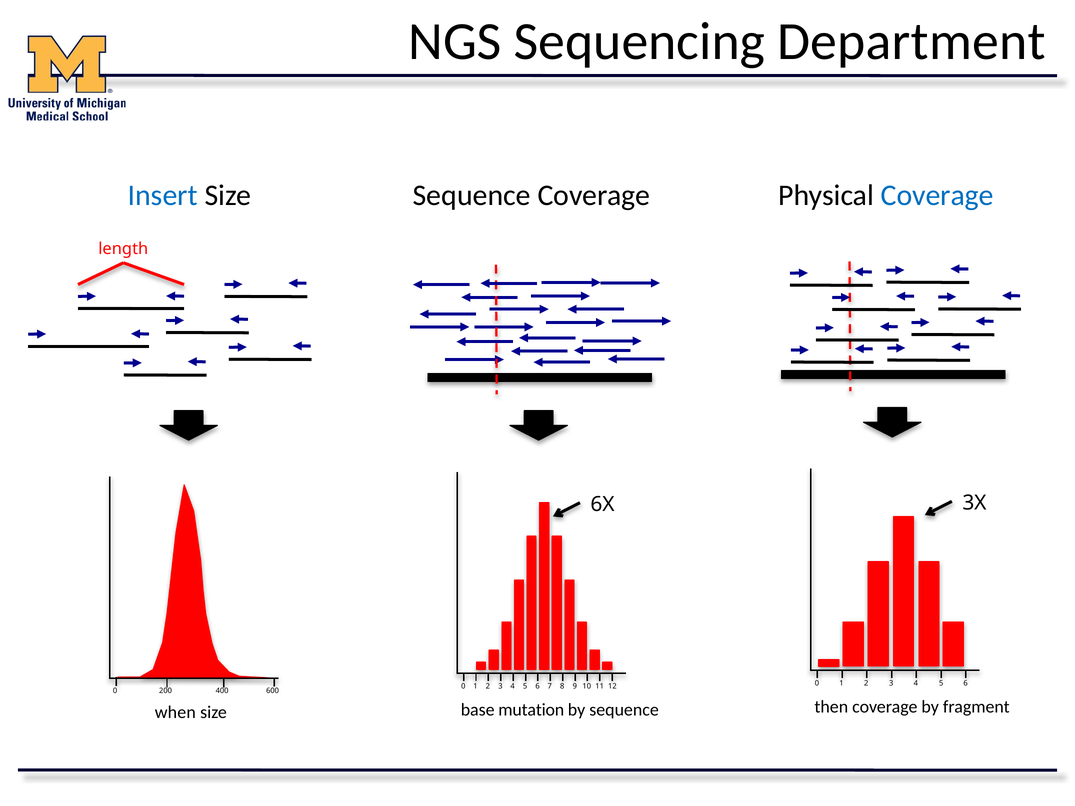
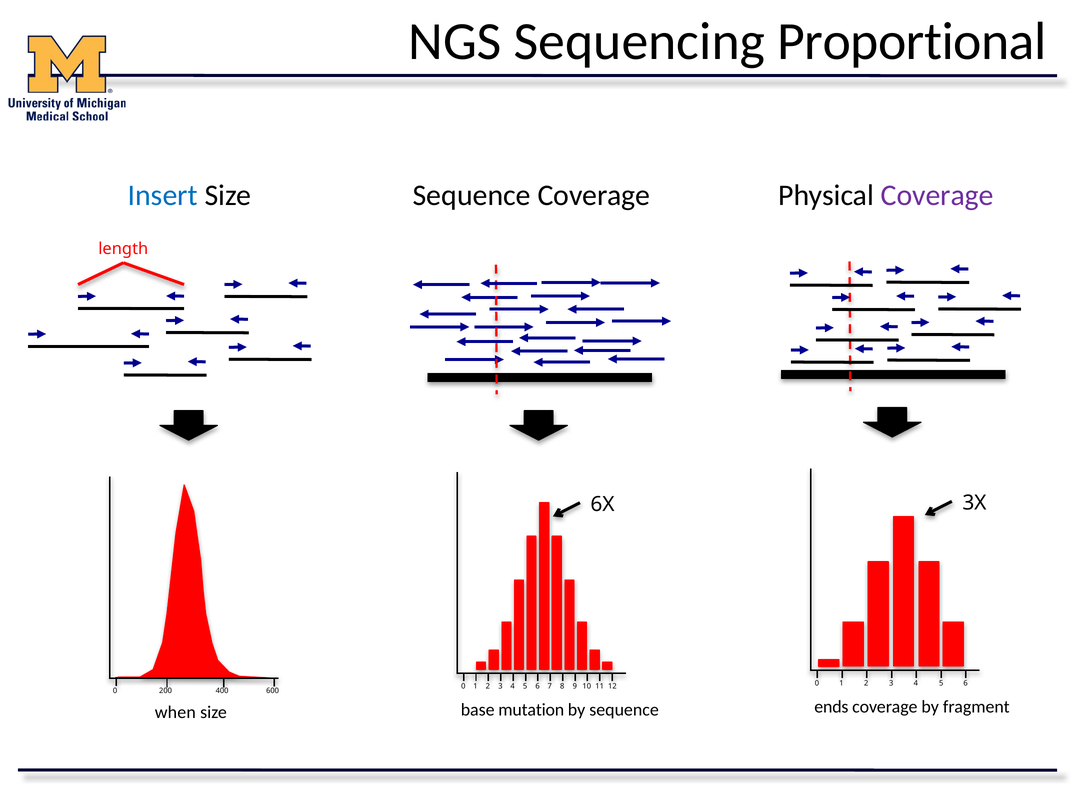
Department: Department -> Proportional
Coverage at (937, 196) colour: blue -> purple
then: then -> ends
